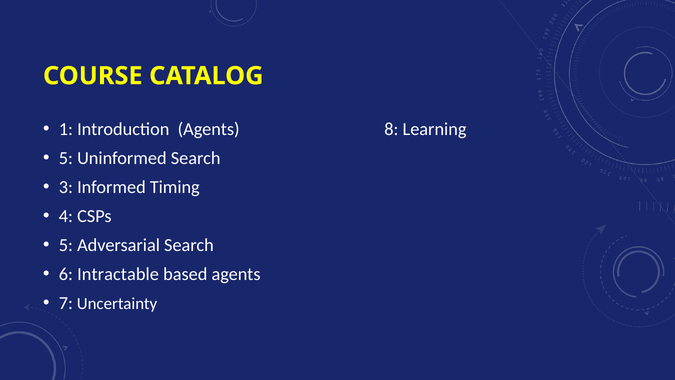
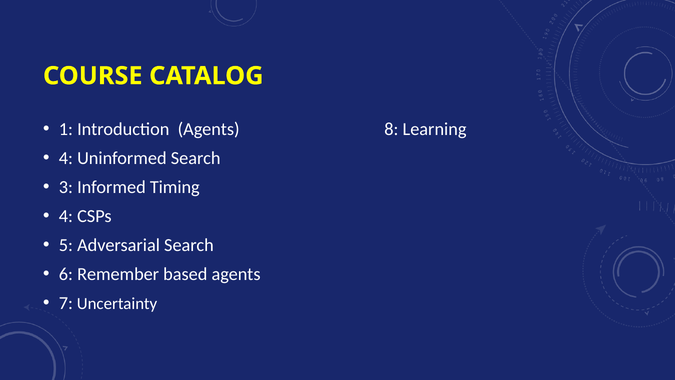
5 at (66, 158): 5 -> 4
Intractable: Intractable -> Remember
